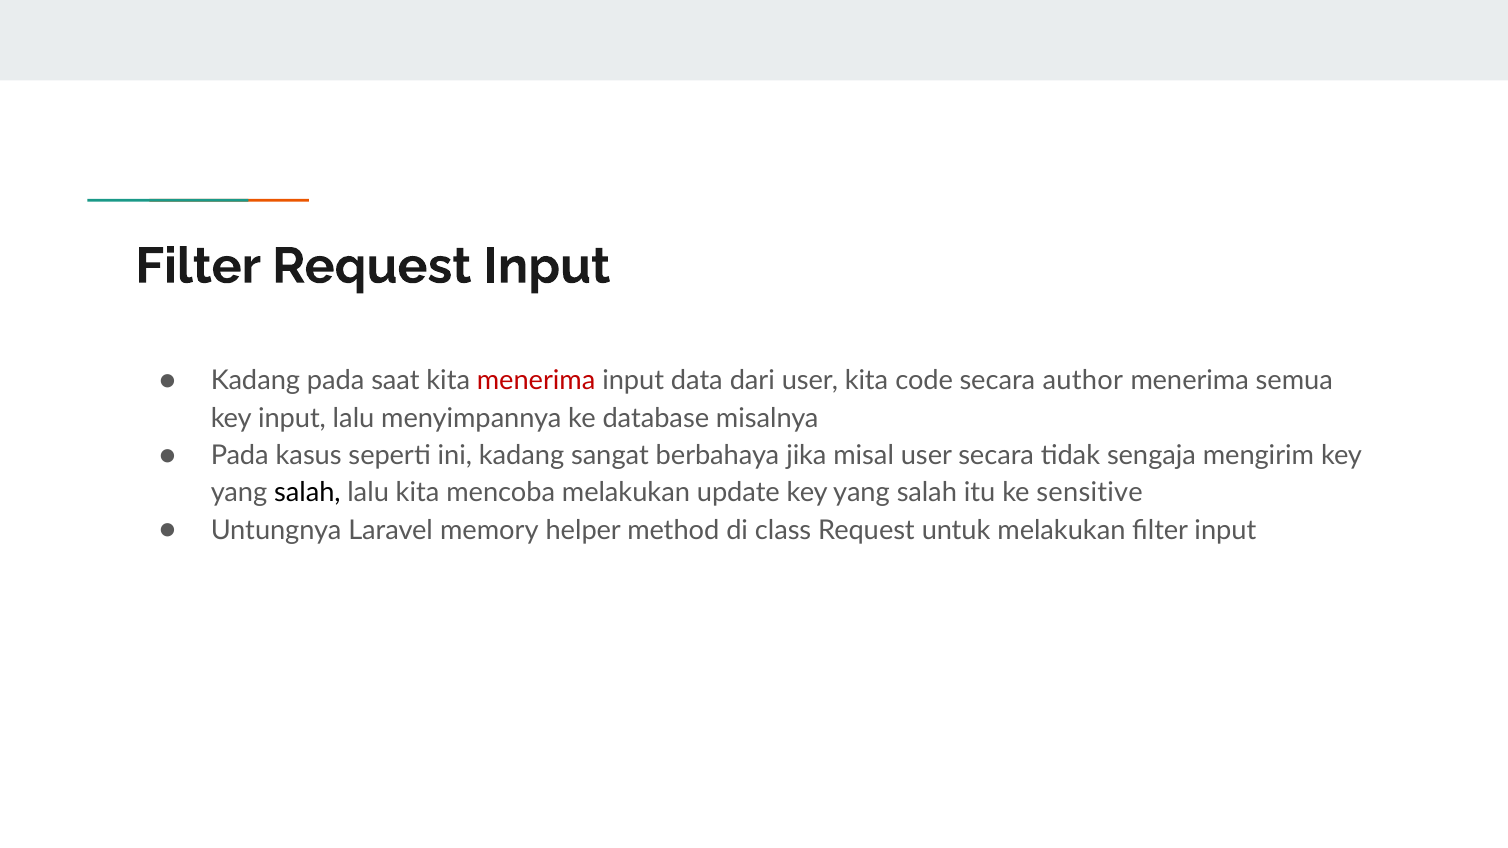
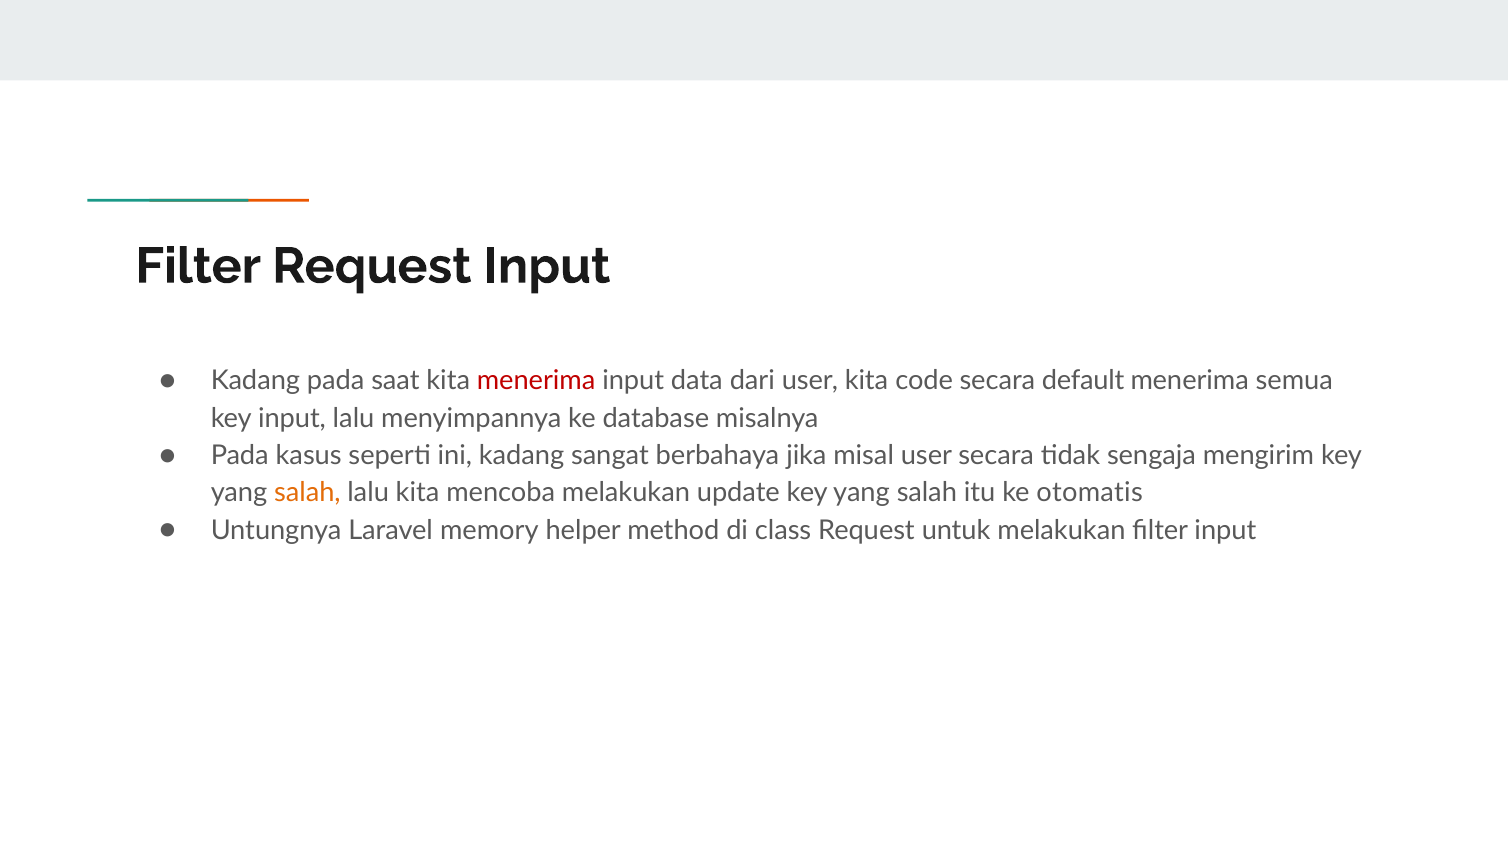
author: author -> default
salah at (307, 493) colour: black -> orange
sensitive: sensitive -> otomatis
